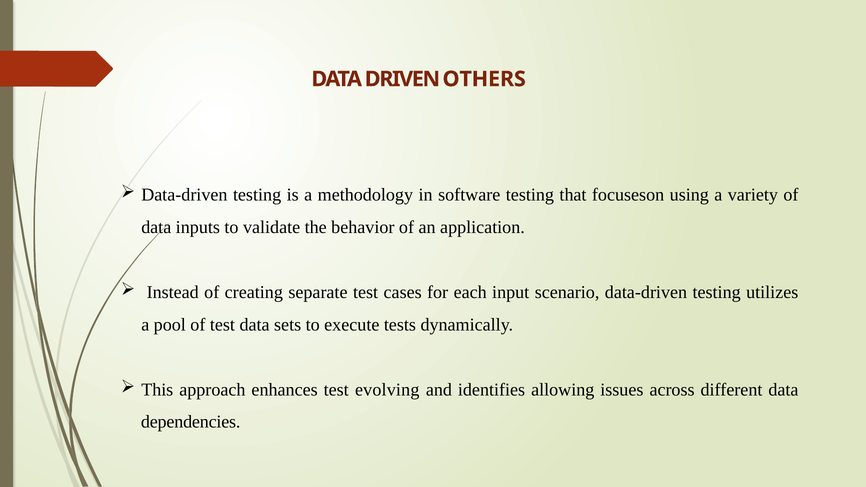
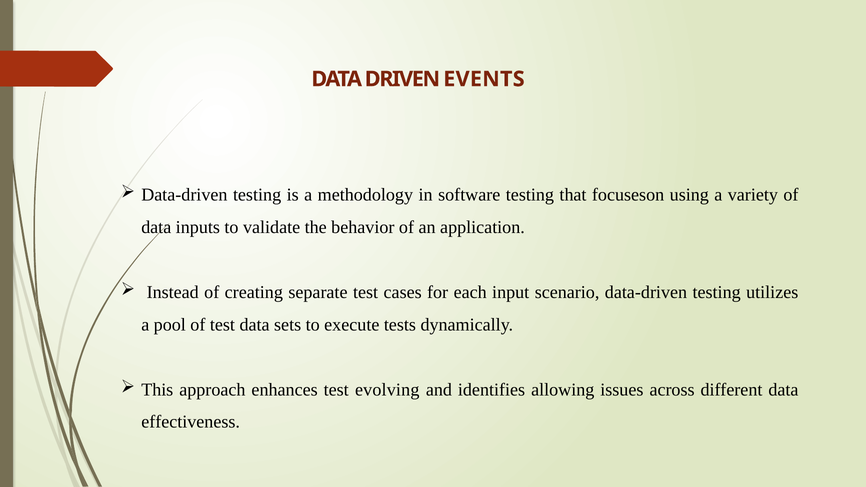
OTHERS: OTHERS -> EVENTS
dependencies: dependencies -> effectiveness
